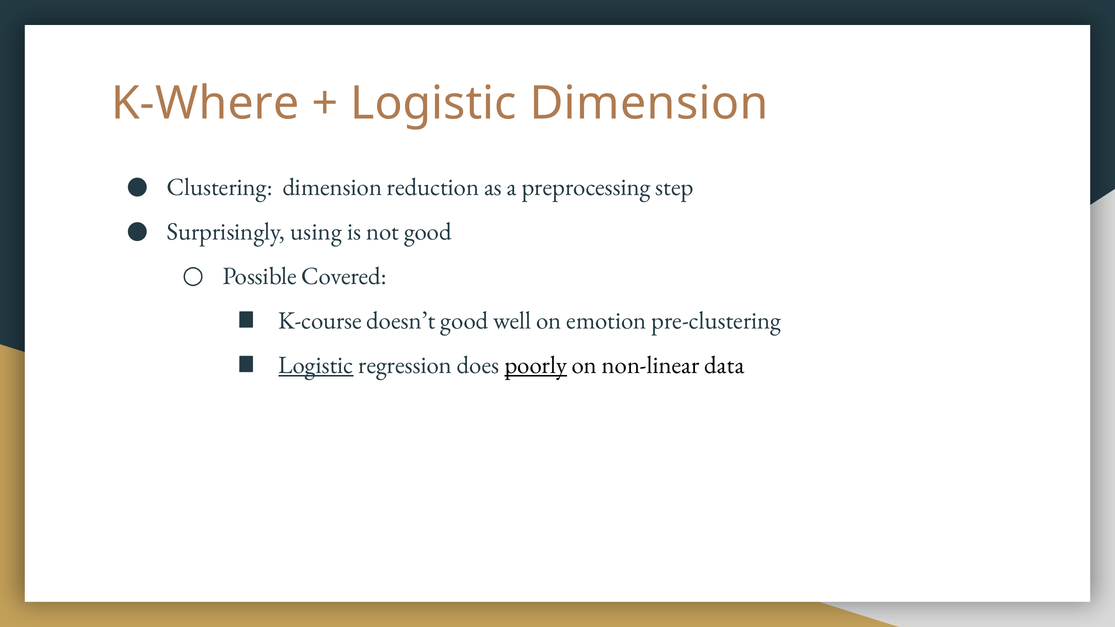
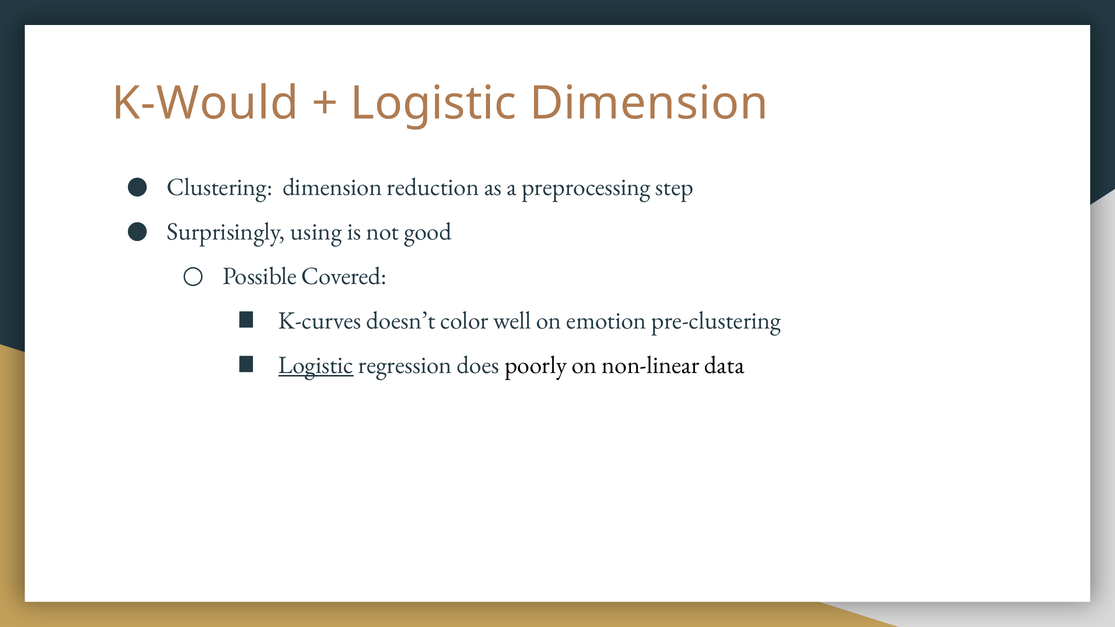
K-Where: K-Where -> K-Would
K-course: K-course -> K-curves
doesn’t good: good -> color
poorly underline: present -> none
